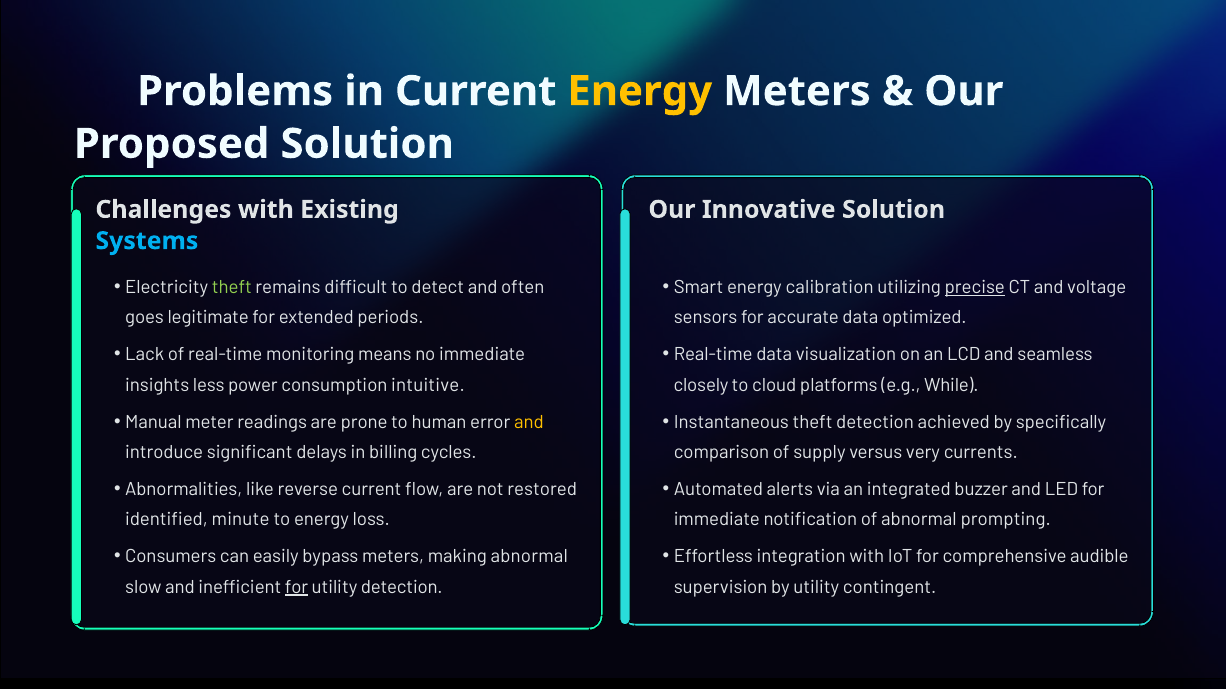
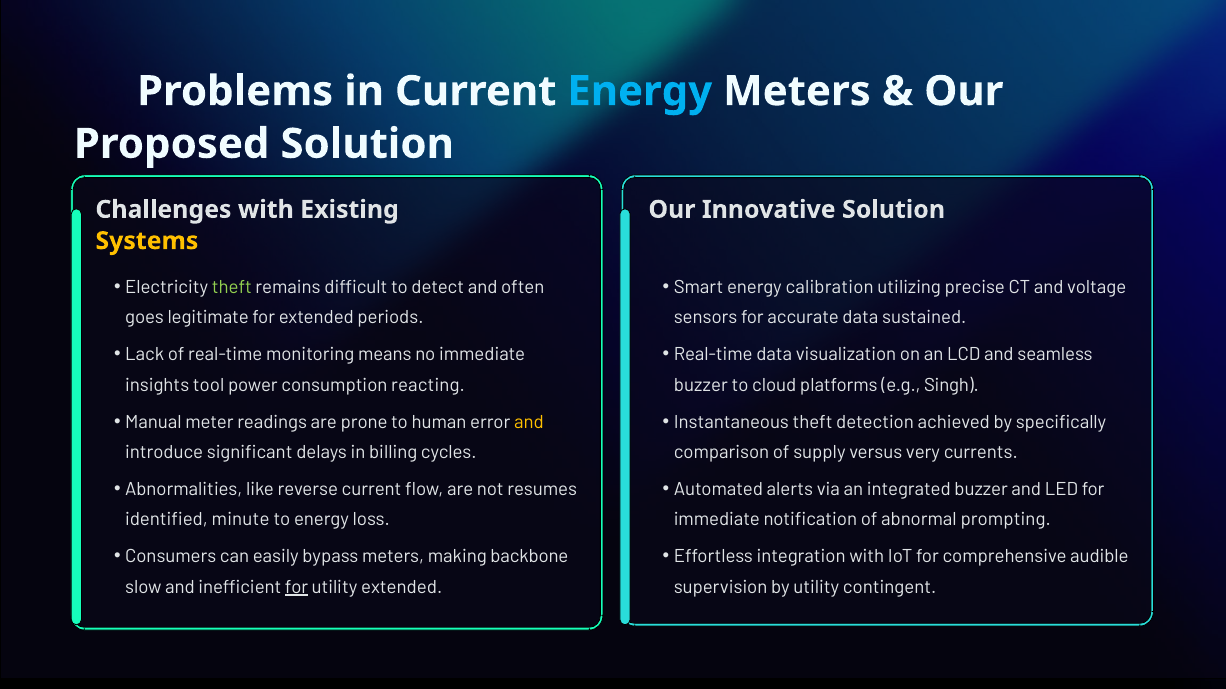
Energy at (640, 91) colour: yellow -> light blue
Systems colour: light blue -> yellow
precise underline: present -> none
optimized: optimized -> sustained
less: less -> tool
intuitive: intuitive -> reacting
closely at (701, 385): closely -> buzzer
While: While -> Singh
restored: restored -> resumes
making abnormal: abnormal -> backbone
utility detection: detection -> extended
